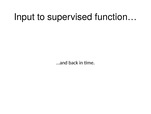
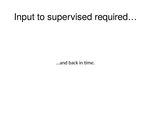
function…: function… -> required…
